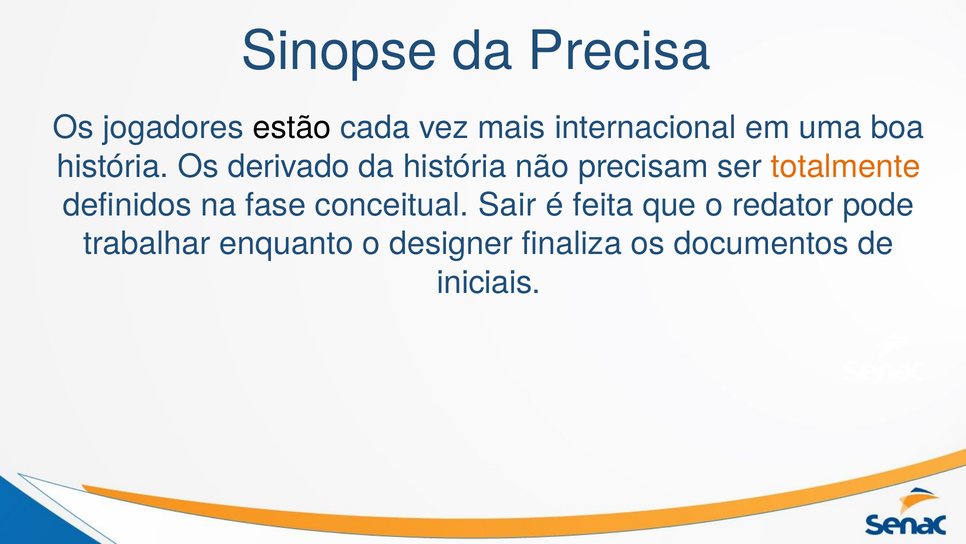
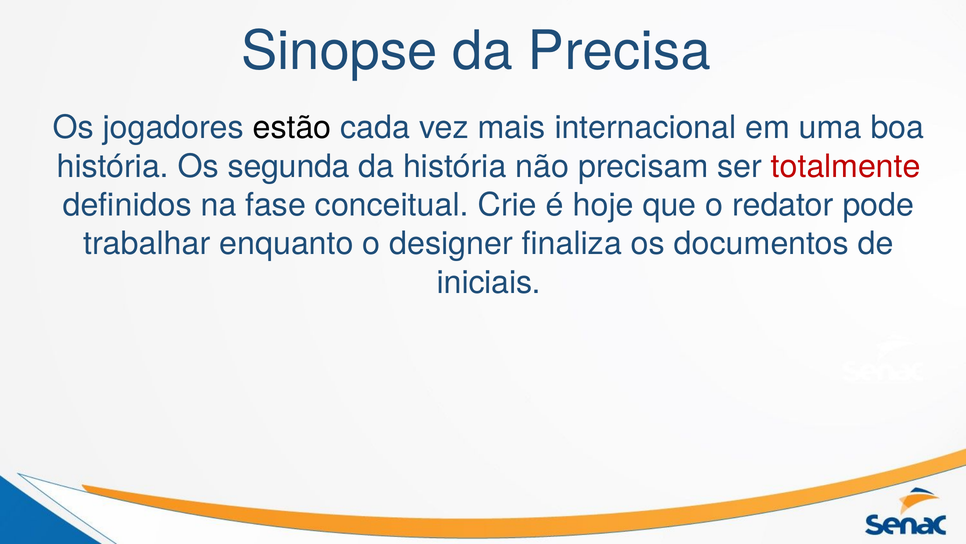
derivado: derivado -> segunda
totalmente colour: orange -> red
Sair: Sair -> Crie
feita: feita -> hoje
